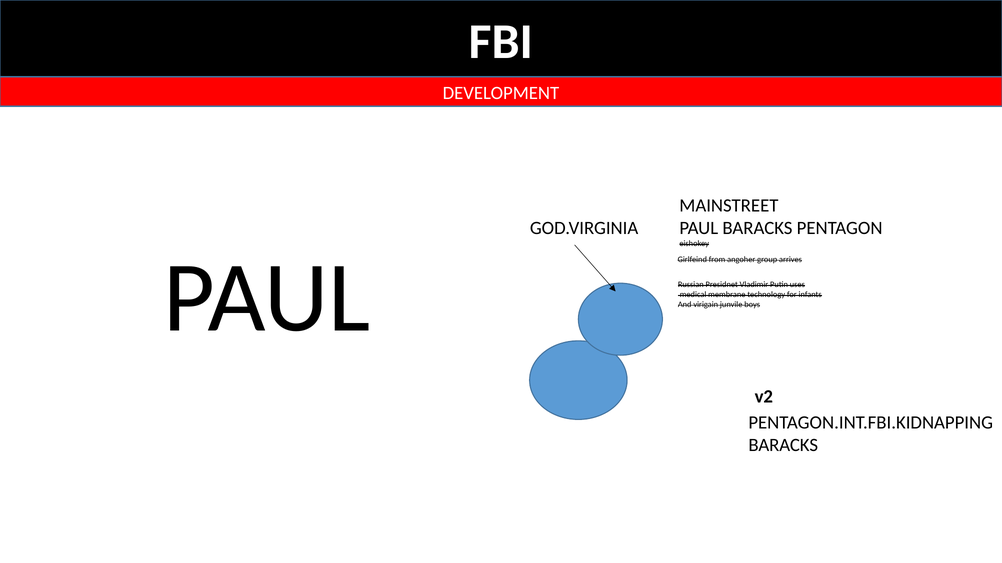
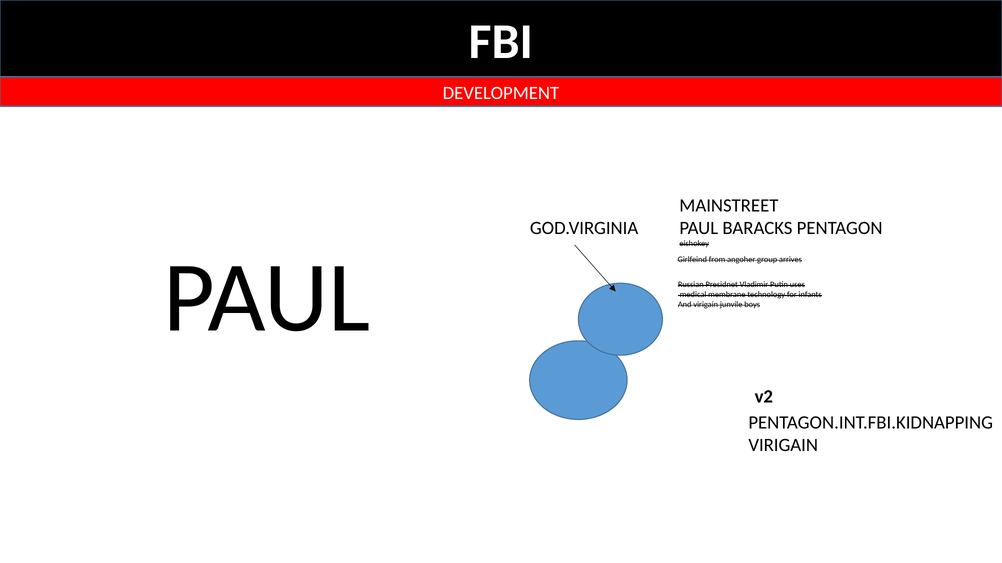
BARACKS at (783, 445): BARACKS -> VIRIGAIN
